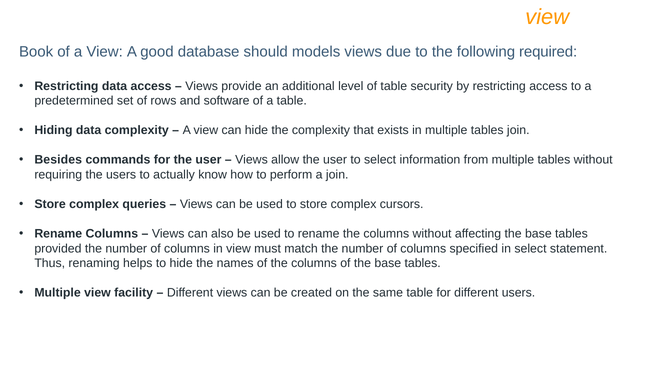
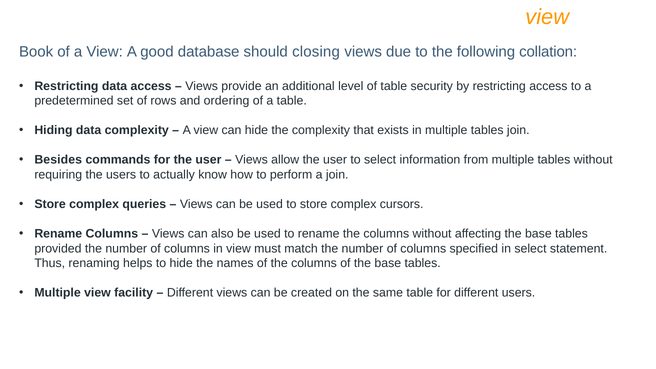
models: models -> closing
required: required -> collation
software: software -> ordering
